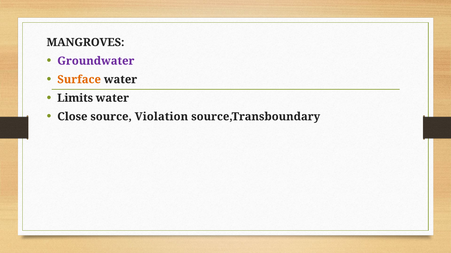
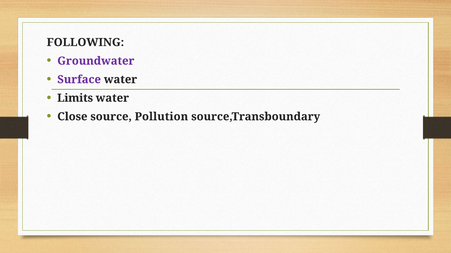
MANGROVES: MANGROVES -> FOLLOWING
Surface colour: orange -> purple
Violation: Violation -> Pollution
